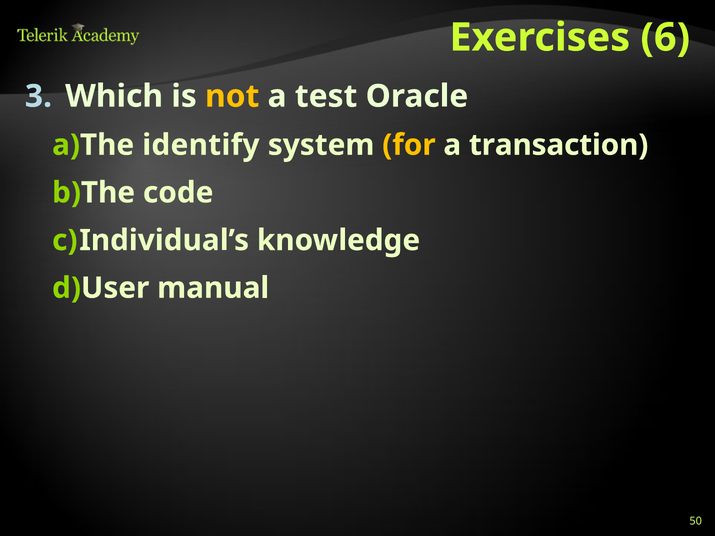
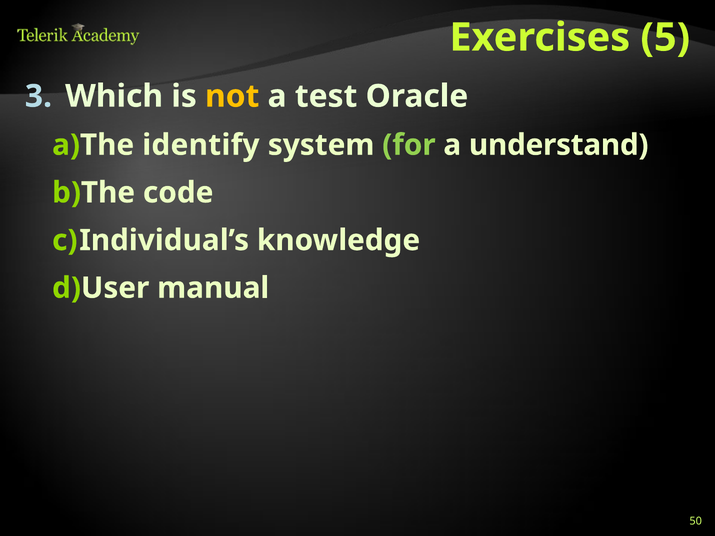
6: 6 -> 5
for colour: yellow -> light green
transaction: transaction -> understand
